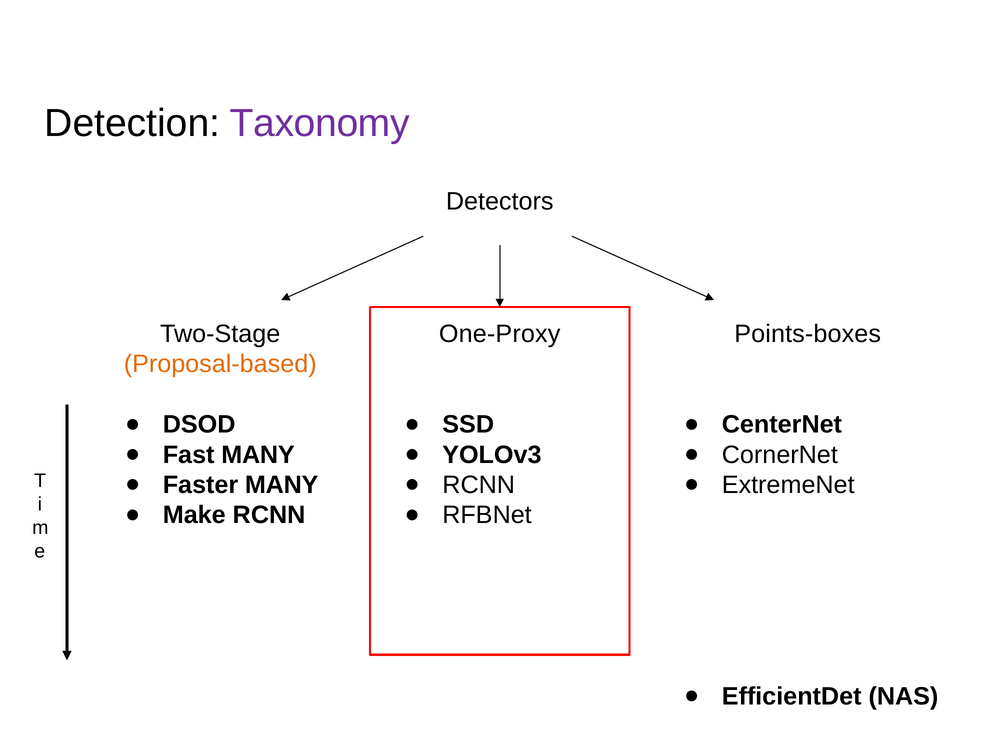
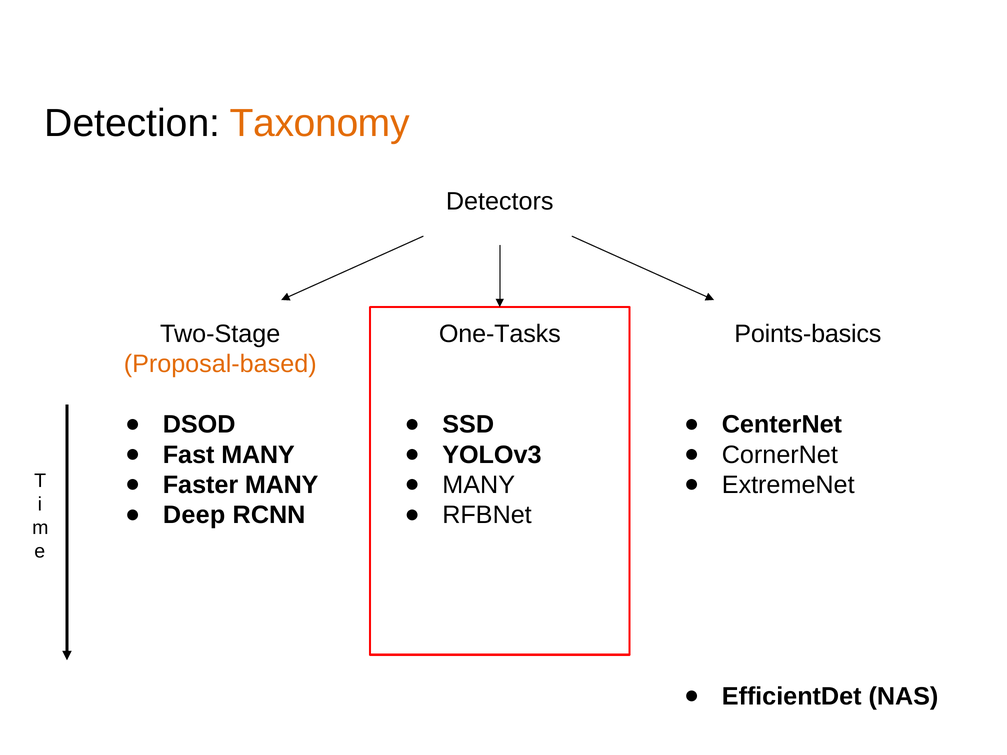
Taxonomy colour: purple -> orange
One-Proxy: One-Proxy -> One-Tasks
Points-boxes: Points-boxes -> Points-basics
RCNN at (479, 485): RCNN -> MANY
Make: Make -> Deep
